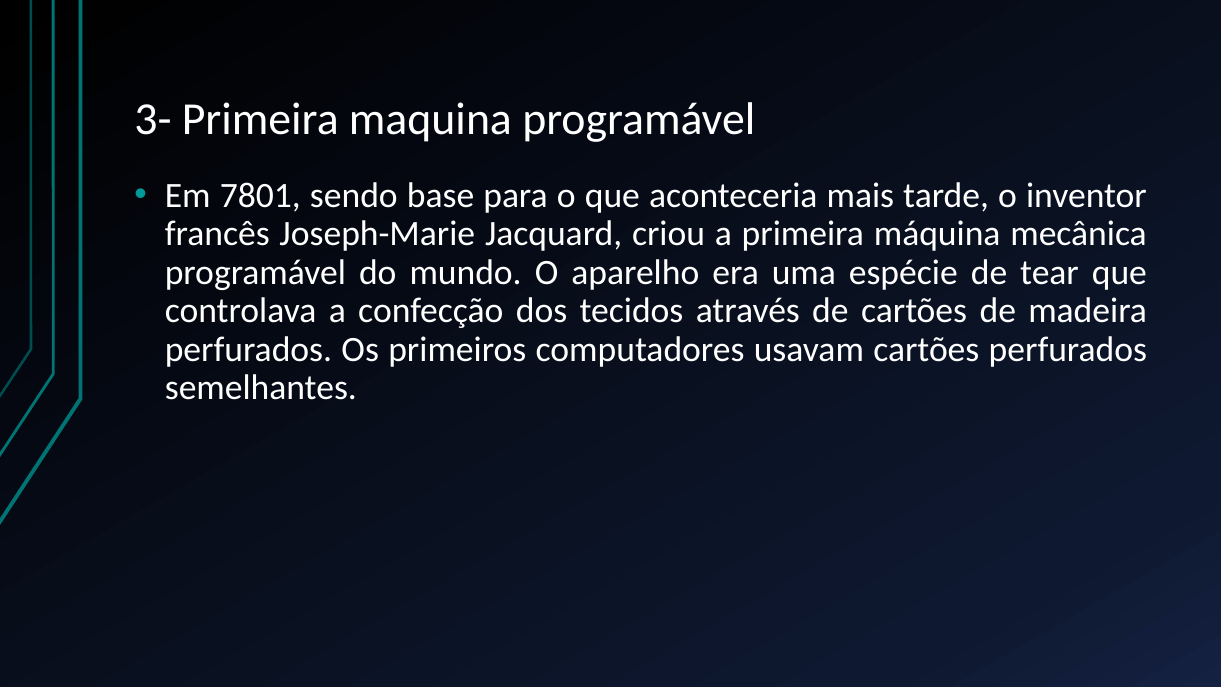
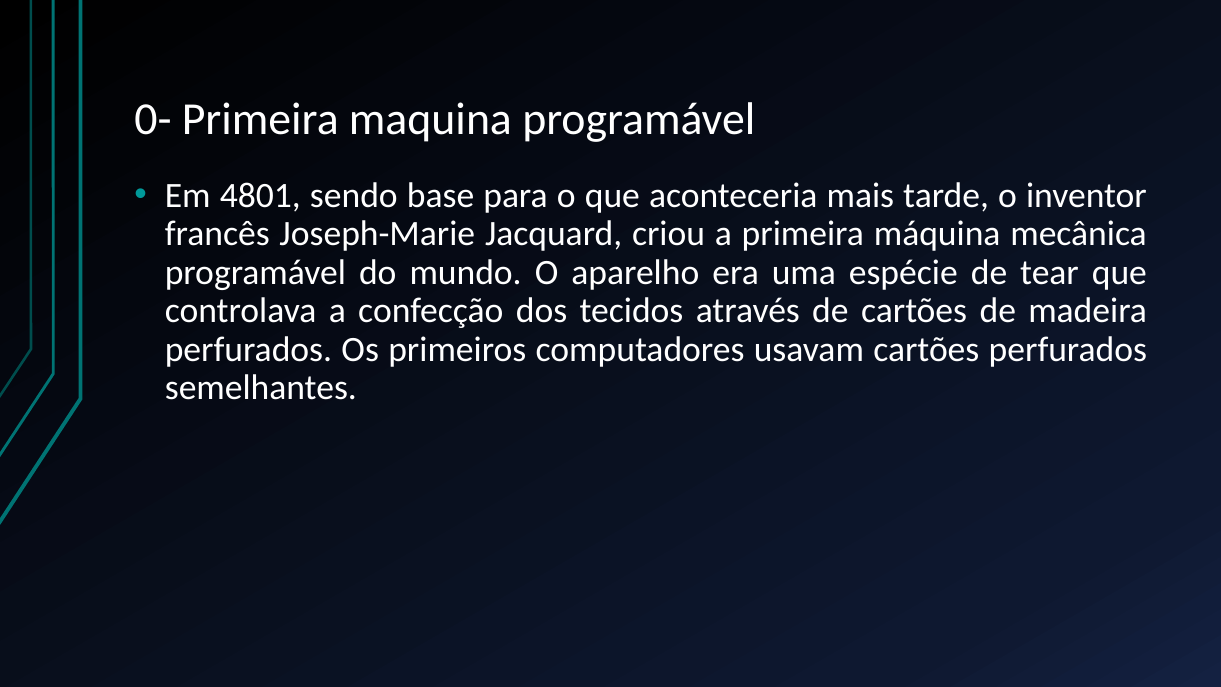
3-: 3- -> 0-
7801: 7801 -> 4801
